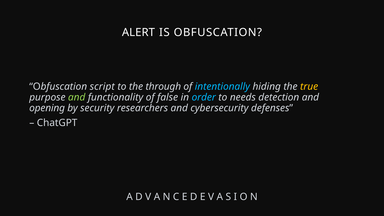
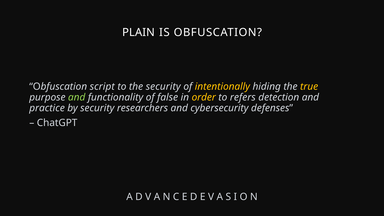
ALERT: ALERT -> PLAIN
the through: through -> security
intentionally colour: light blue -> yellow
order colour: light blue -> yellow
needs: needs -> refers
opening: opening -> practice
